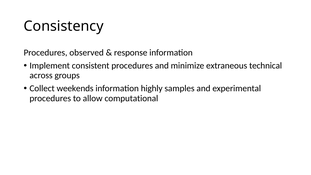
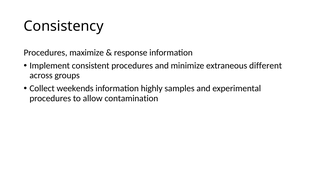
observed: observed -> maximize
technical: technical -> different
computational: computational -> contamination
